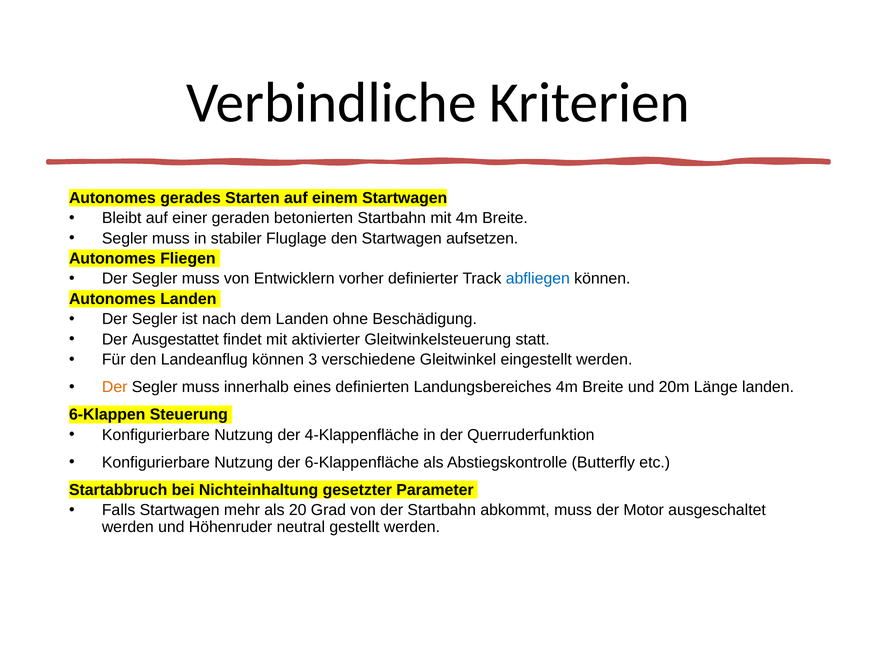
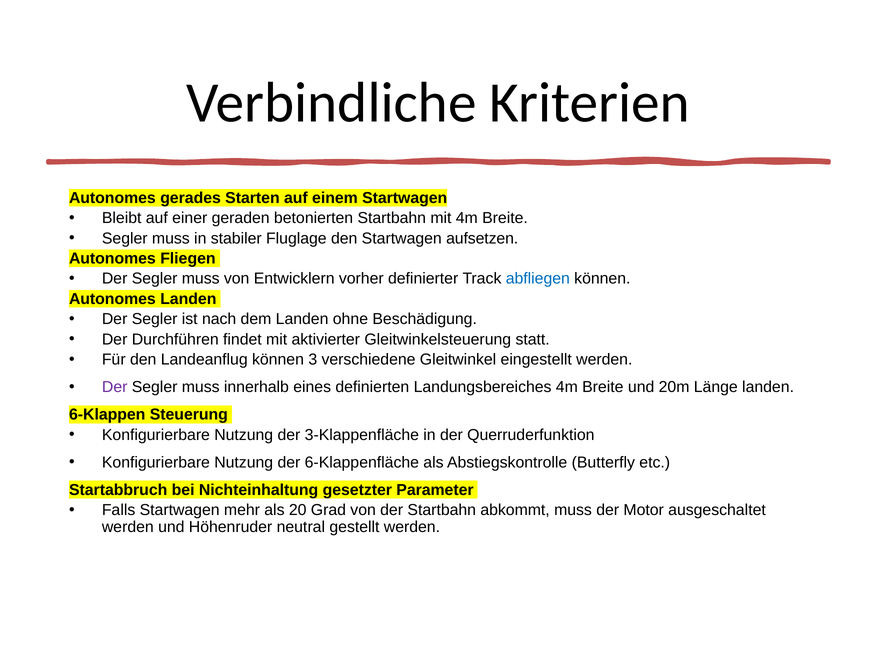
Ausgestattet: Ausgestattet -> Durchführen
Der at (115, 387) colour: orange -> purple
4-Klappenﬂäche: 4-Klappenﬂäche -> 3-Klappenﬂäche
